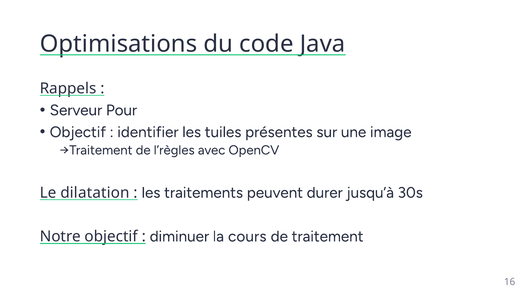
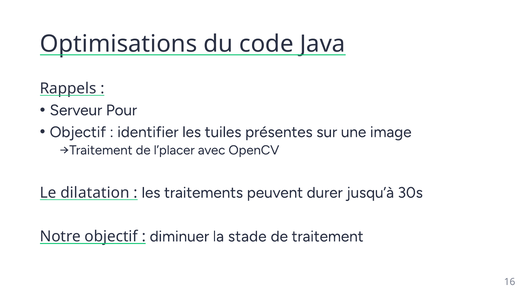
l’règles: l’règles -> l’placer
cours: cours -> stade
